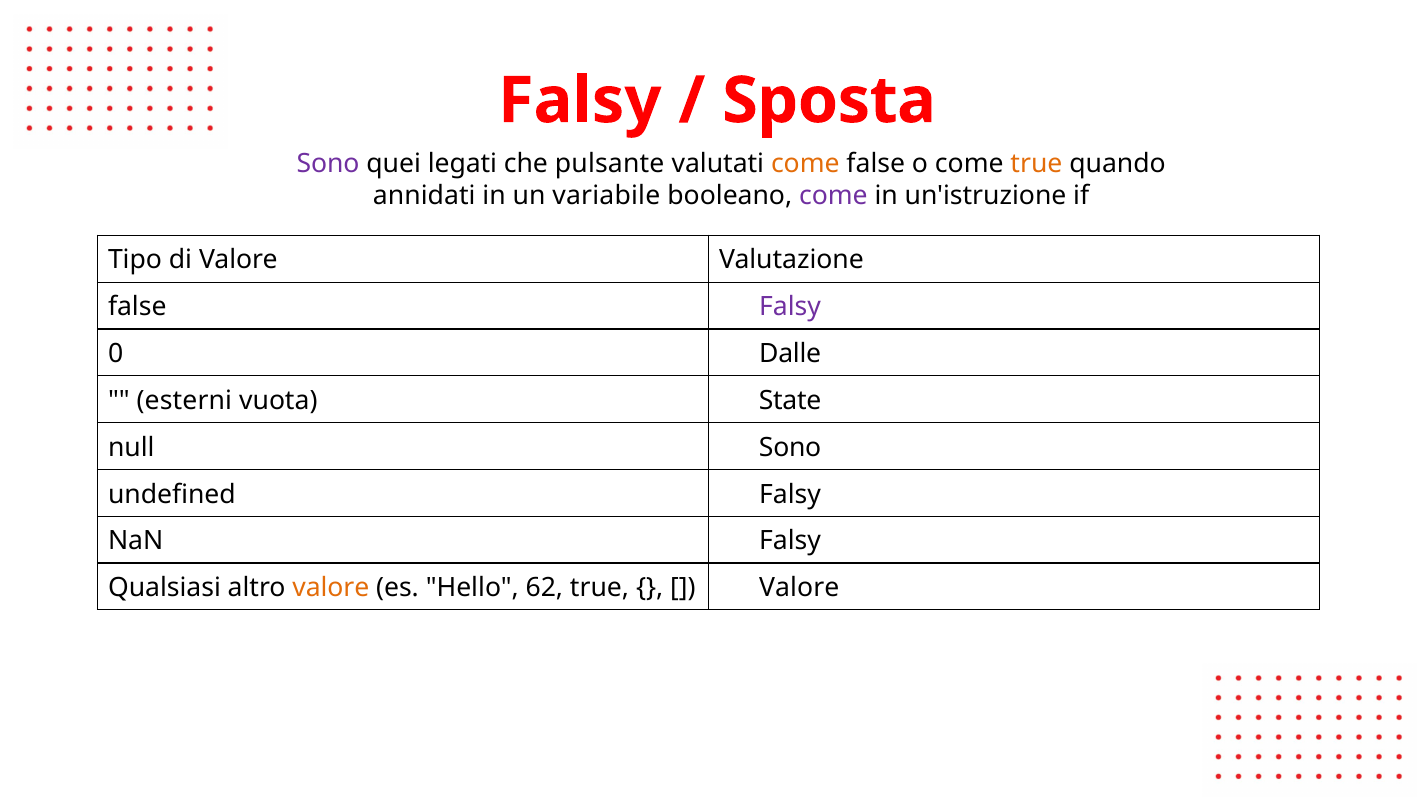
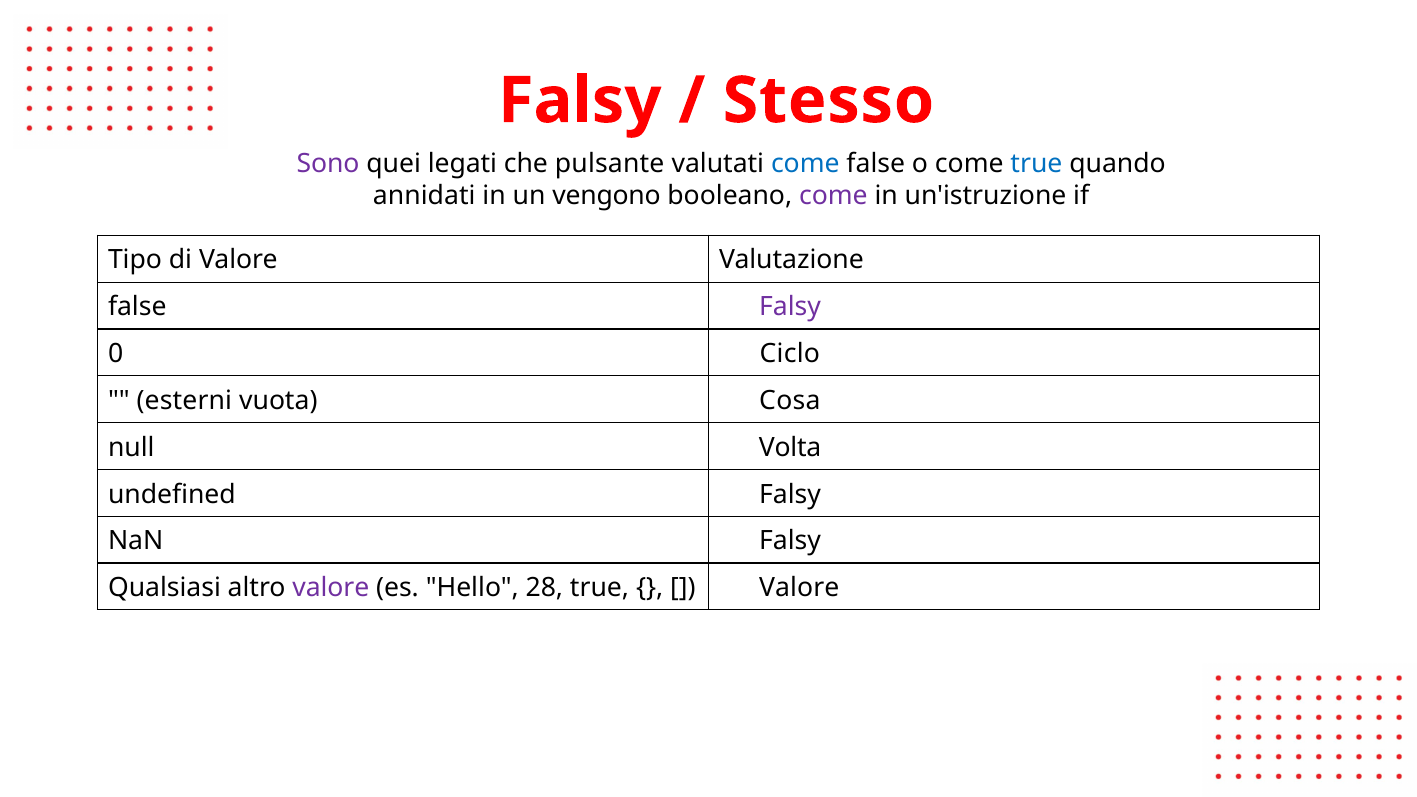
Sposta: Sposta -> Stesso
come at (805, 164) colour: orange -> blue
true at (1036, 164) colour: orange -> blue
variabile: variabile -> vengono
Dalle: Dalle -> Ciclo
State: State -> Cosa
Sono at (790, 447): Sono -> Volta
valore at (331, 588) colour: orange -> purple
62: 62 -> 28
